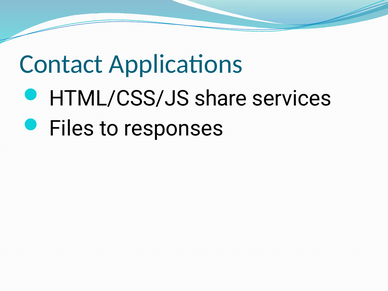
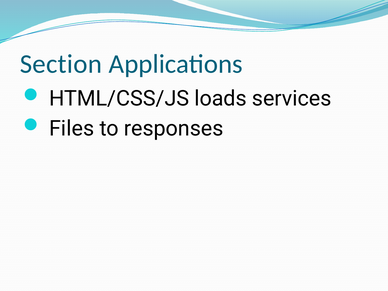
Contact: Contact -> Section
share: share -> loads
